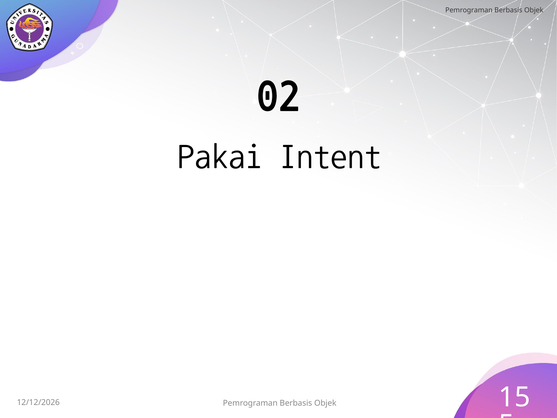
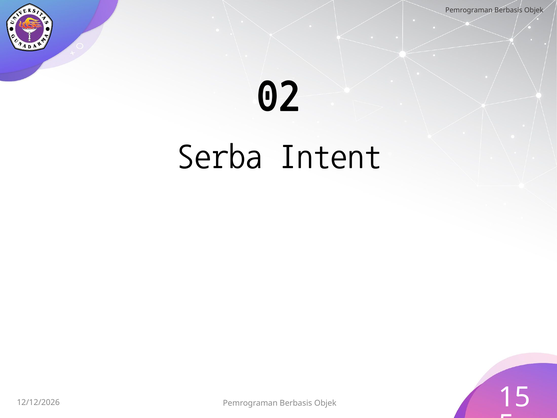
Pakai: Pakai -> Serba
